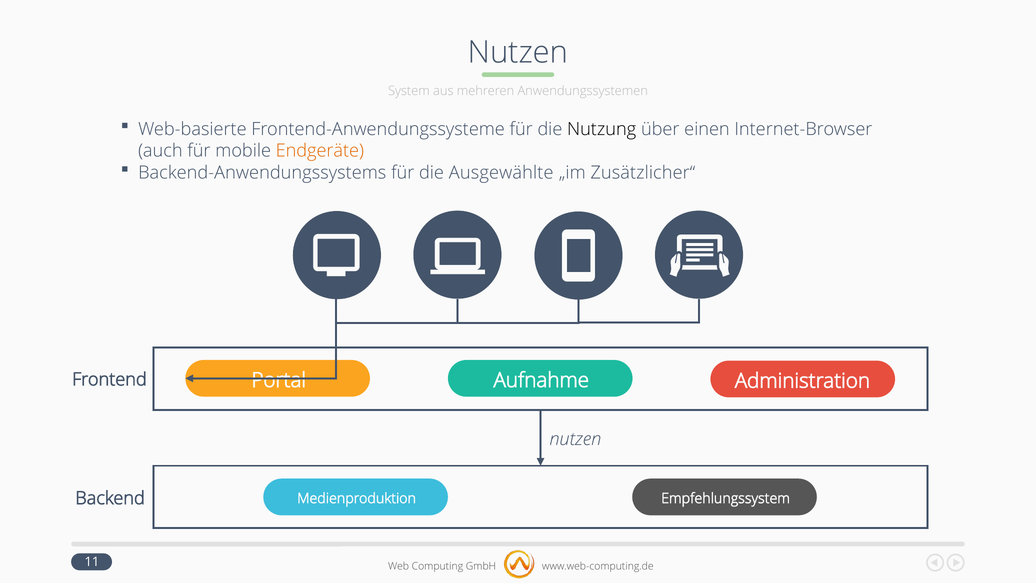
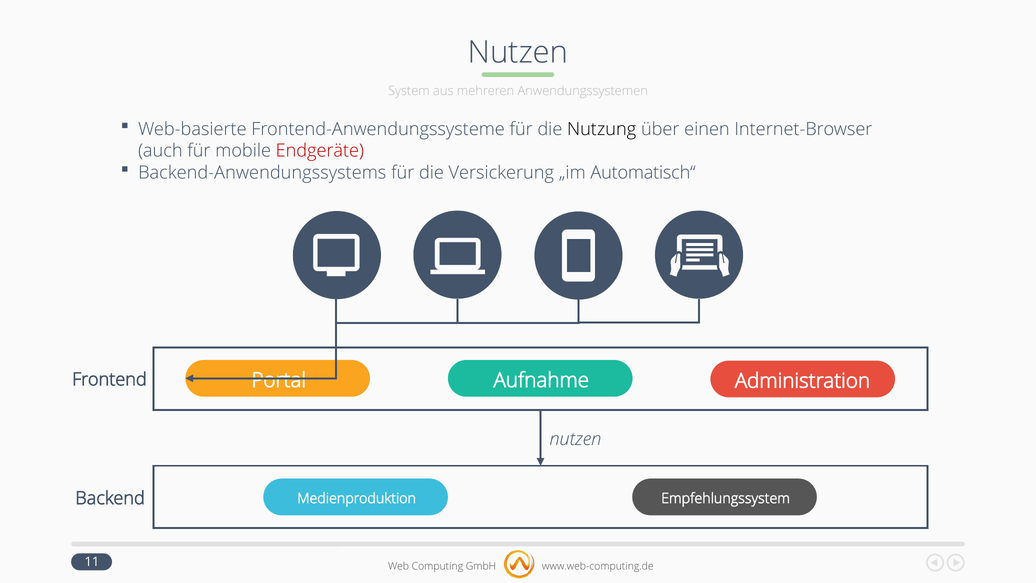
Endgeräte colour: orange -> red
Ausgewählte: Ausgewählte -> Versickerung
Zusätzlicher“: Zusätzlicher“ -> Automatisch“
